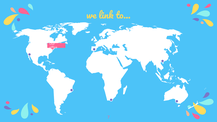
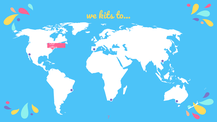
link: link -> kits
